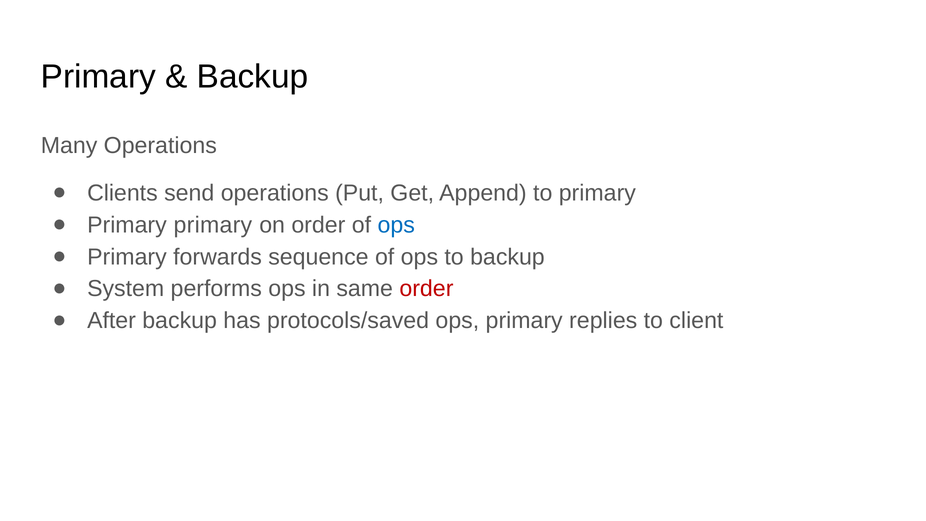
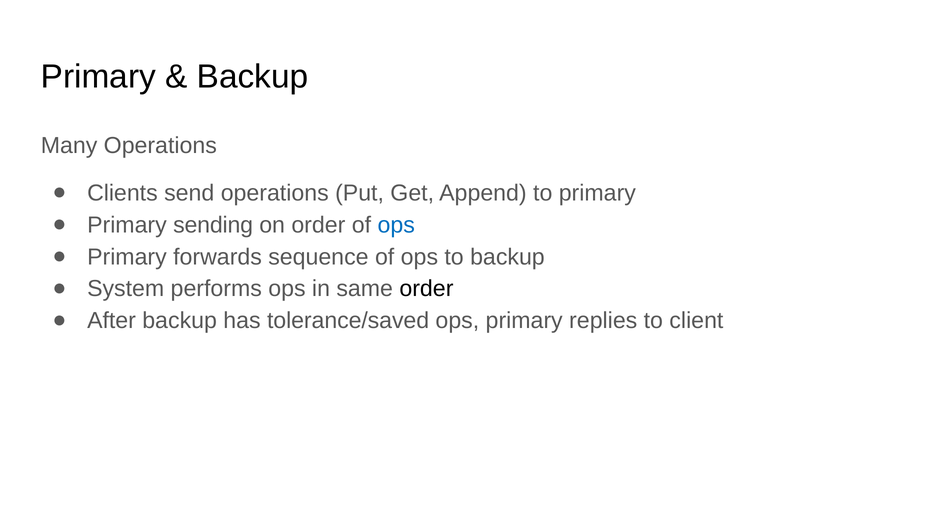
Primary primary: primary -> sending
order at (426, 289) colour: red -> black
protocols/saved: protocols/saved -> tolerance/saved
